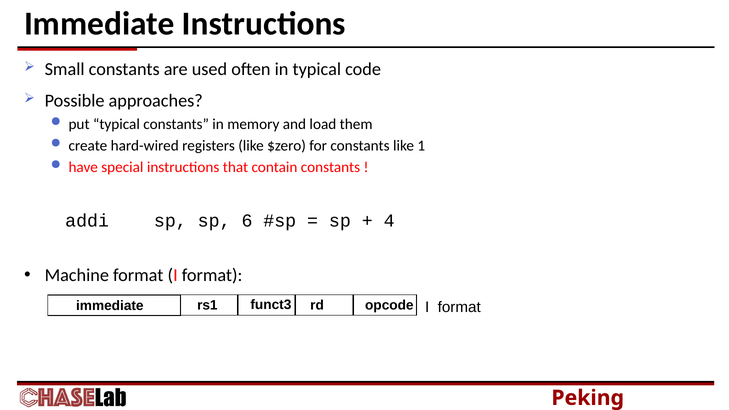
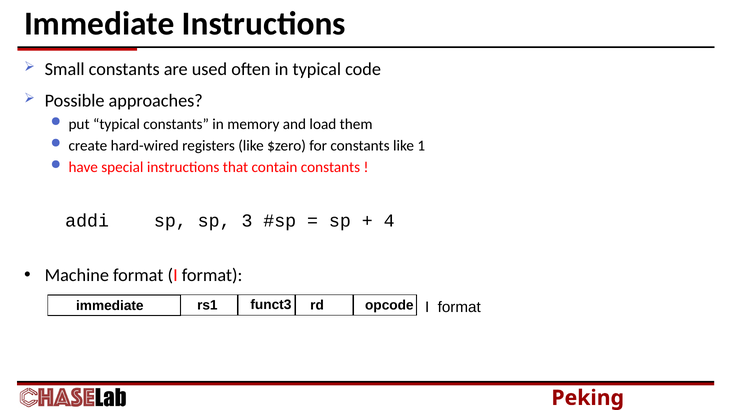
6: 6 -> 3
